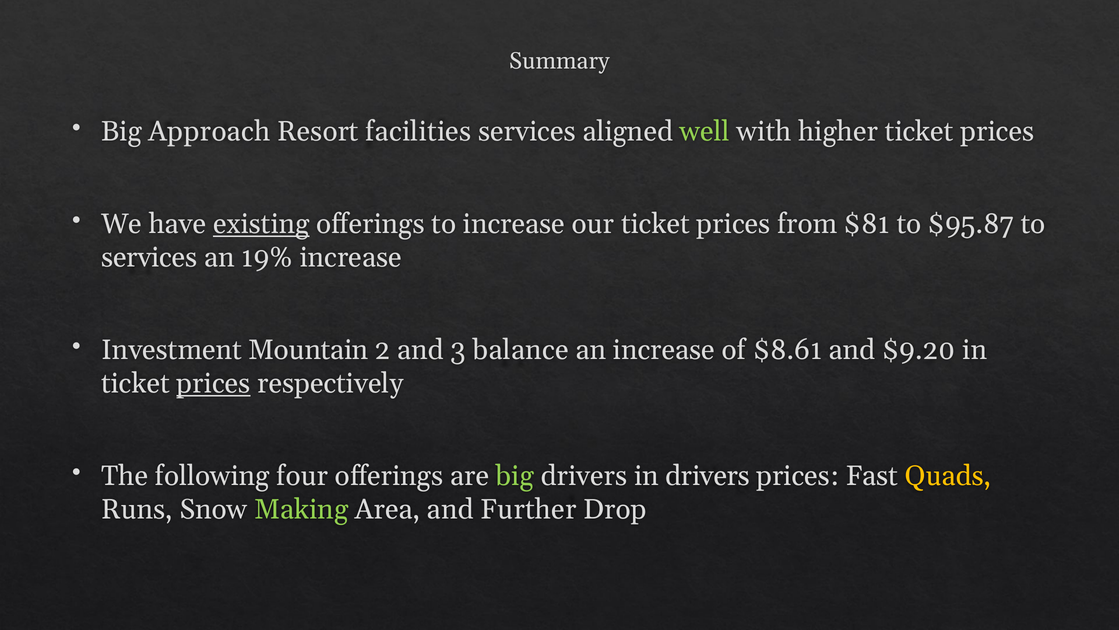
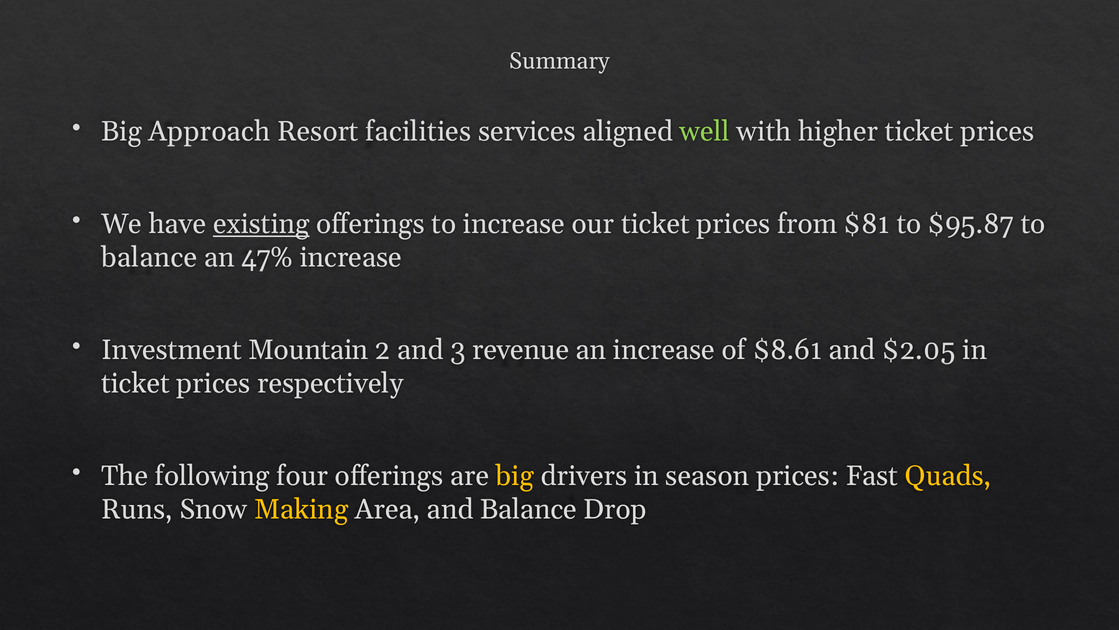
services at (149, 257): services -> balance
19%: 19% -> 47%
balance: balance -> revenue
$9.20: $9.20 -> $2.05
prices at (213, 383) underline: present -> none
big at (515, 476) colour: light green -> yellow
in drivers: drivers -> season
Making colour: light green -> yellow
and Further: Further -> Balance
